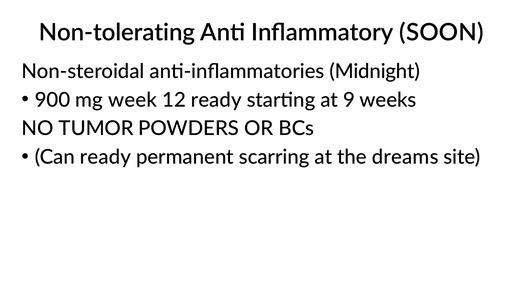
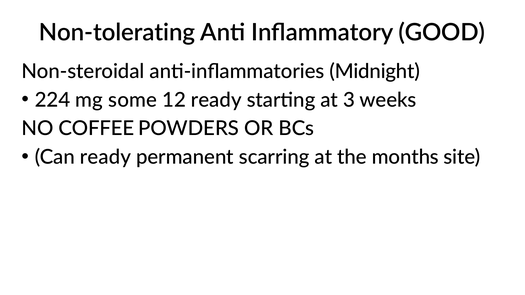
SOON: SOON -> GOOD
900: 900 -> 224
week: week -> some
9: 9 -> 3
TUMOR: TUMOR -> COFFEE
dreams: dreams -> months
